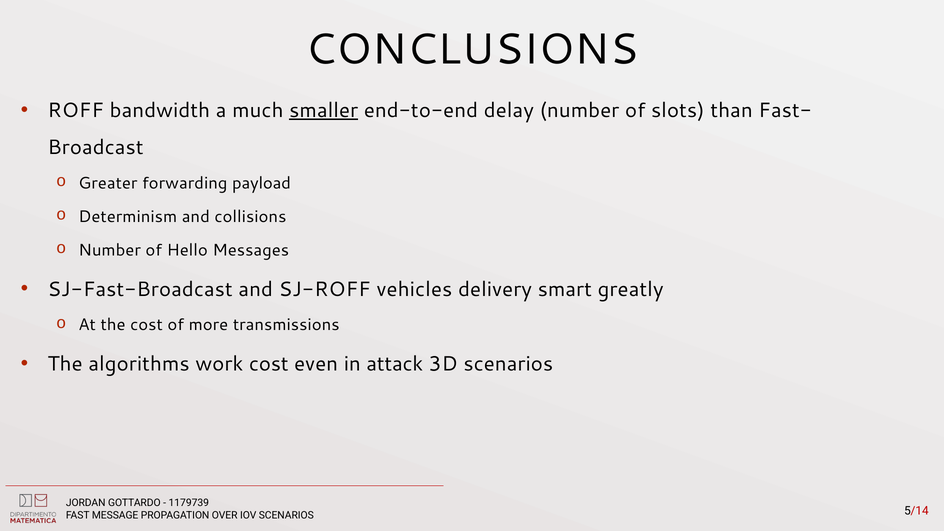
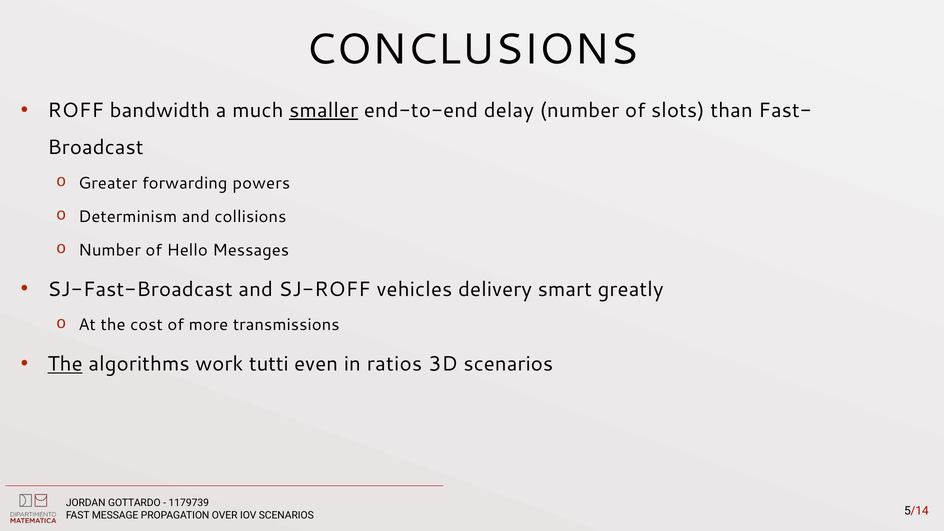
payload: payload -> powers
The at (65, 364) underline: none -> present
work cost: cost -> tutti
attack: attack -> ratios
